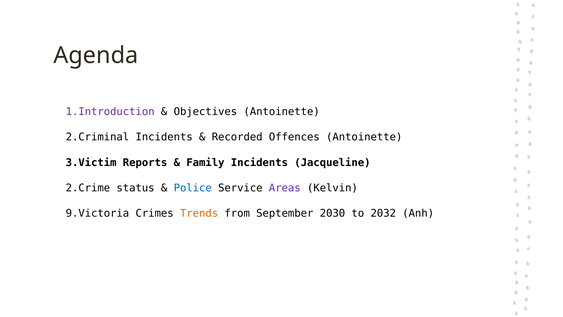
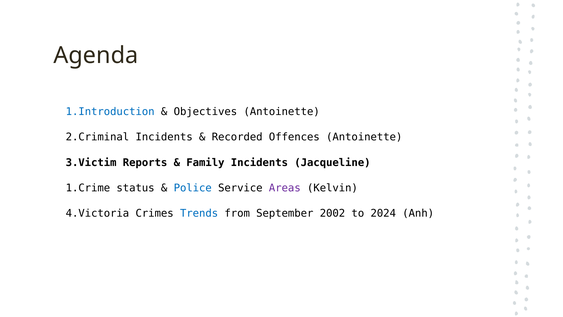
1.Introduction colour: purple -> blue
2.Crime: 2.Crime -> 1.Crime
9.Victoria: 9.Victoria -> 4.Victoria
Trends colour: orange -> blue
2030: 2030 -> 2002
2032: 2032 -> 2024
